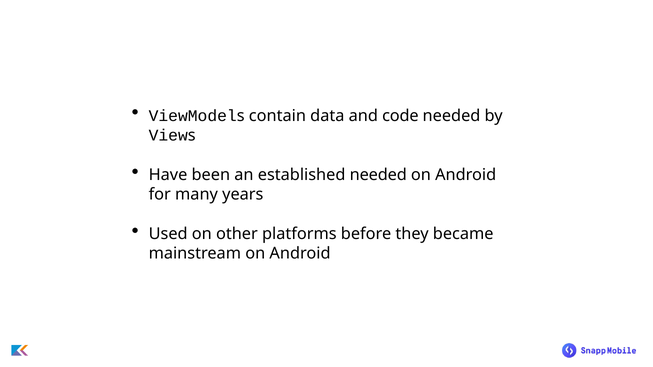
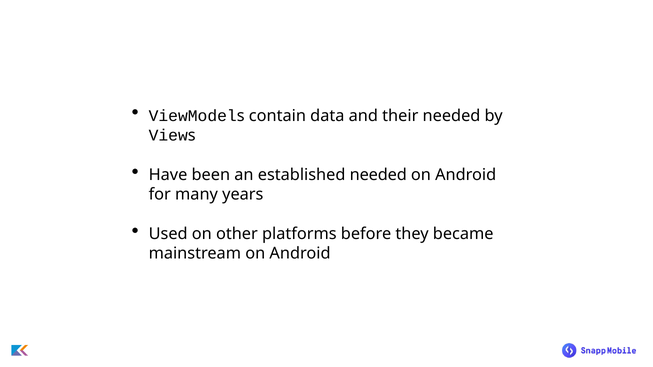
code: code -> their
